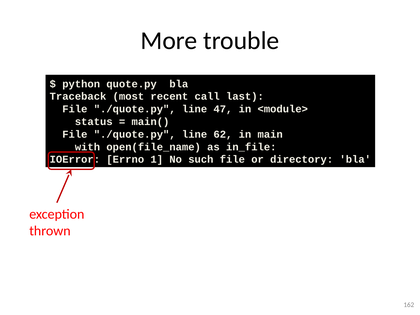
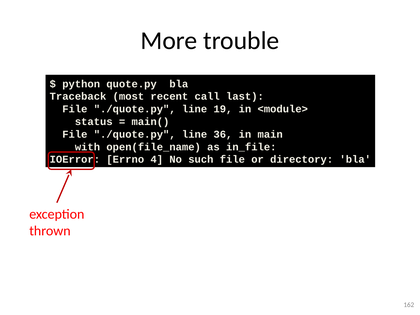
47: 47 -> 19
62: 62 -> 36
1: 1 -> 4
